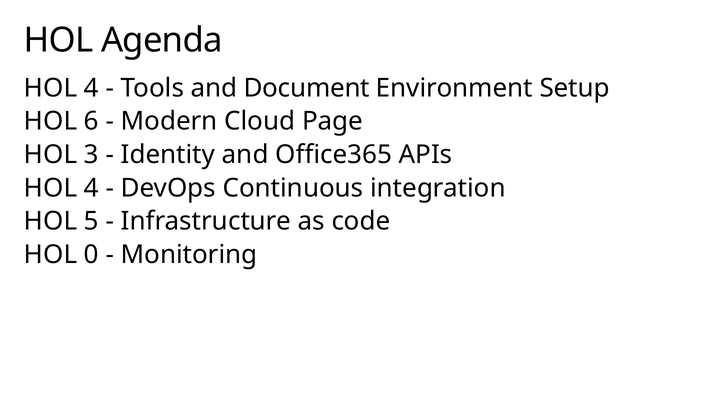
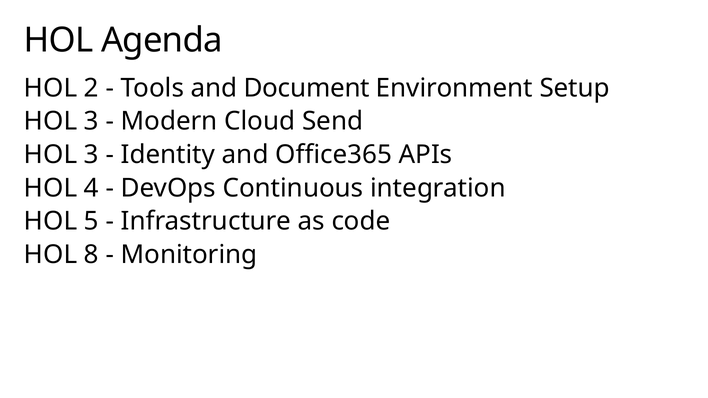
4 at (91, 88): 4 -> 2
6 at (91, 121): 6 -> 3
Page: Page -> Send
0: 0 -> 8
